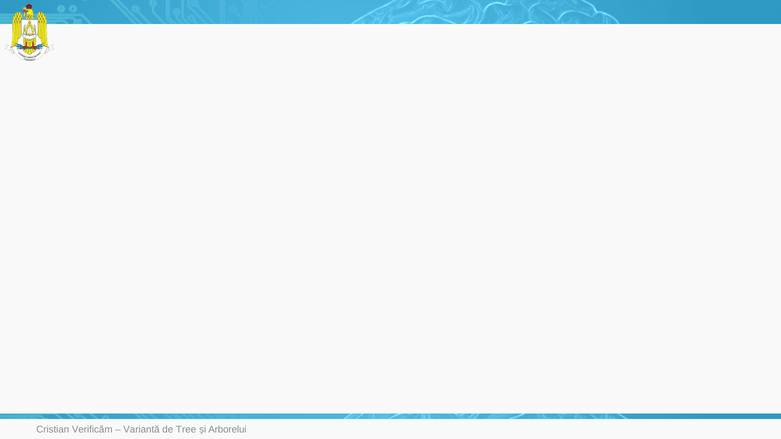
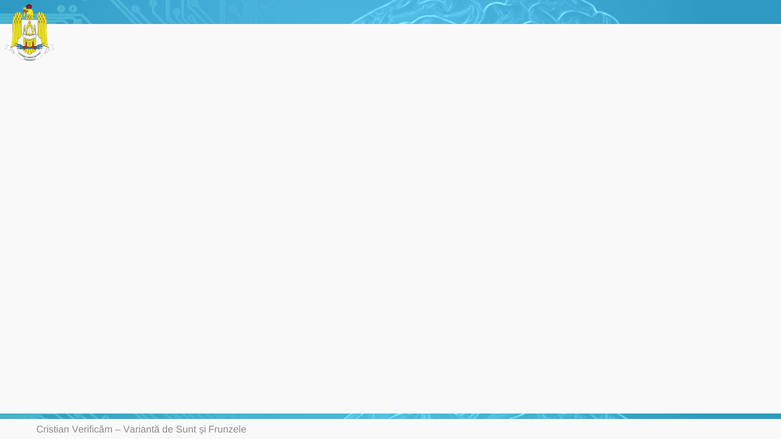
Tree: Tree -> Sunt
Arborelui: Arborelui -> Frunzele
